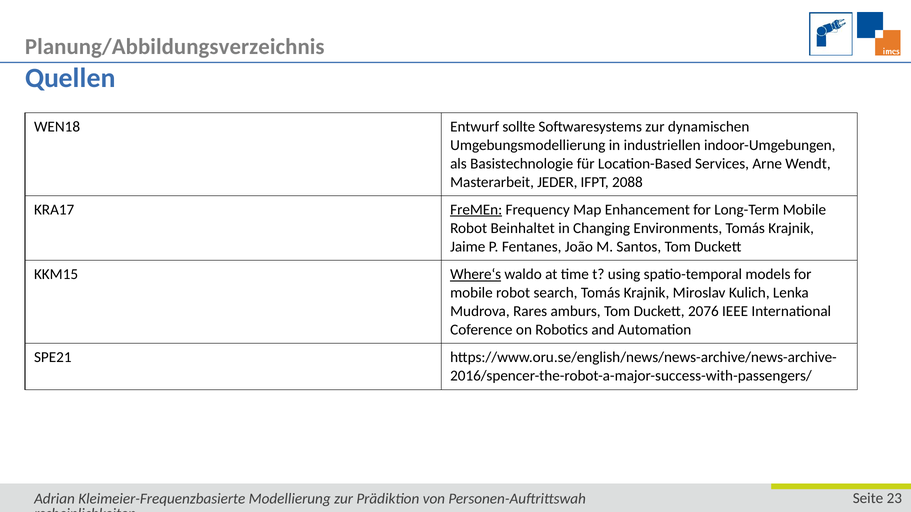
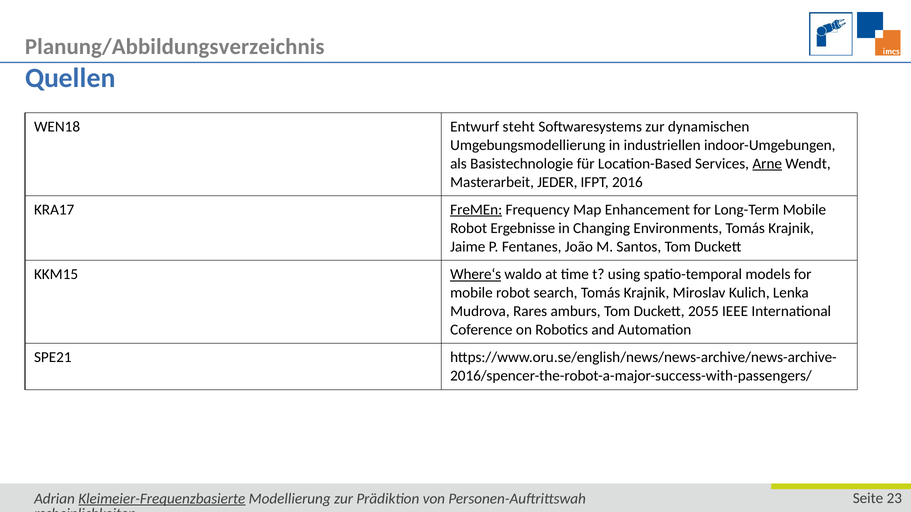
sollte: sollte -> steht
Arne underline: none -> present
2088: 2088 -> 2016
Beinhaltet: Beinhaltet -> Ergebnisse
2076: 2076 -> 2055
Kleimeier-Frequenzbasierte underline: none -> present
